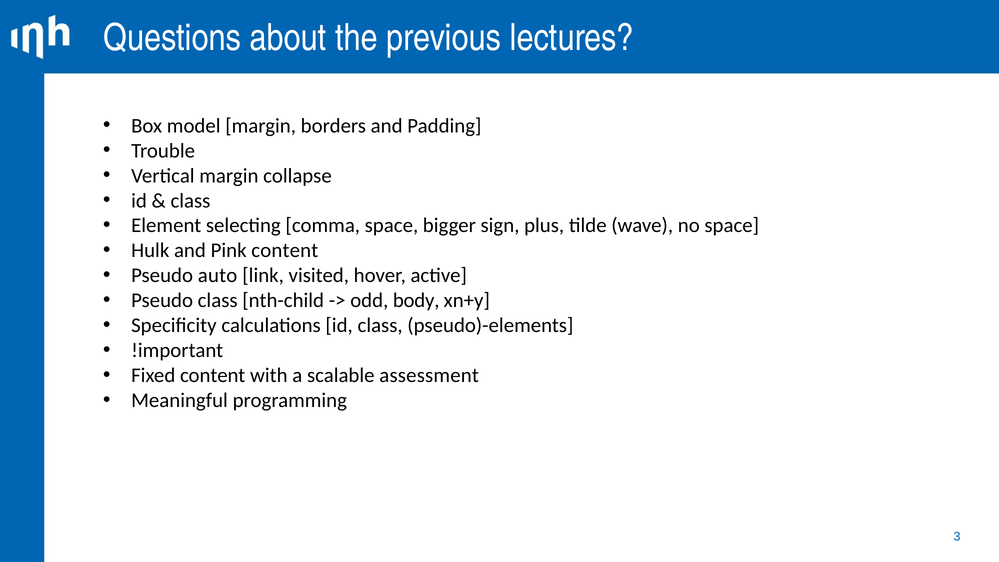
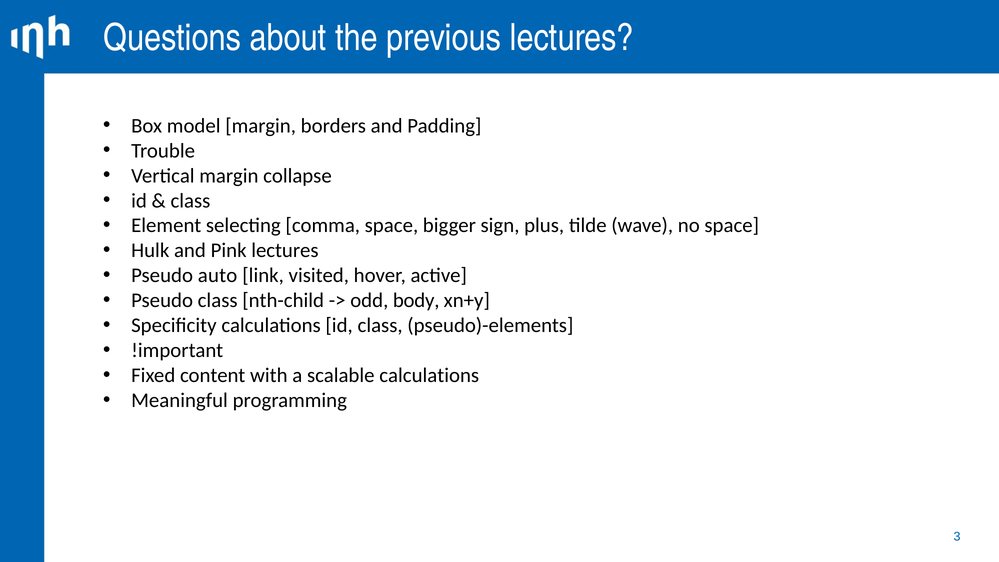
Pink content: content -> lectures
scalable assessment: assessment -> calculations
